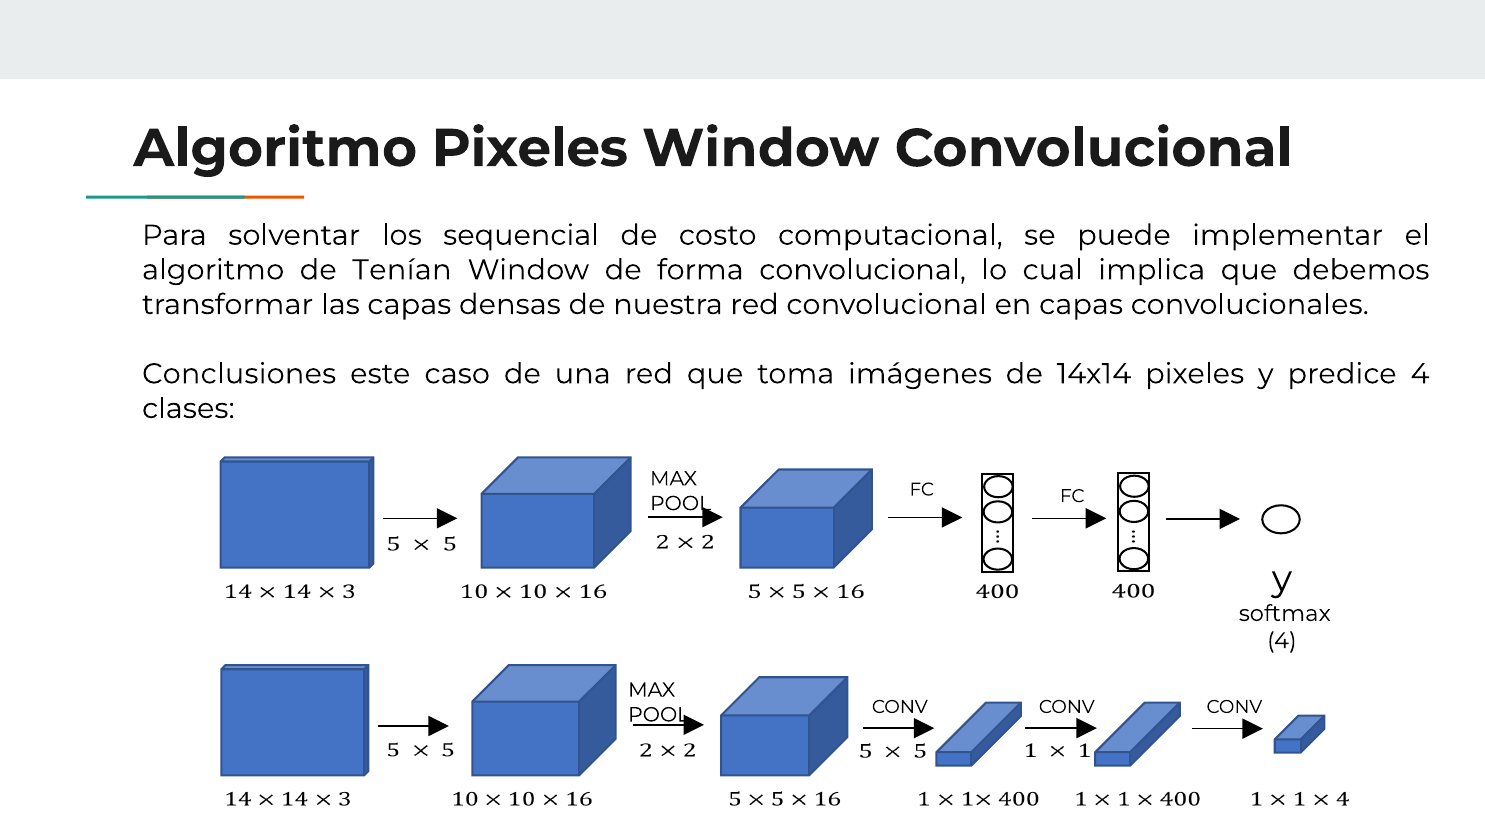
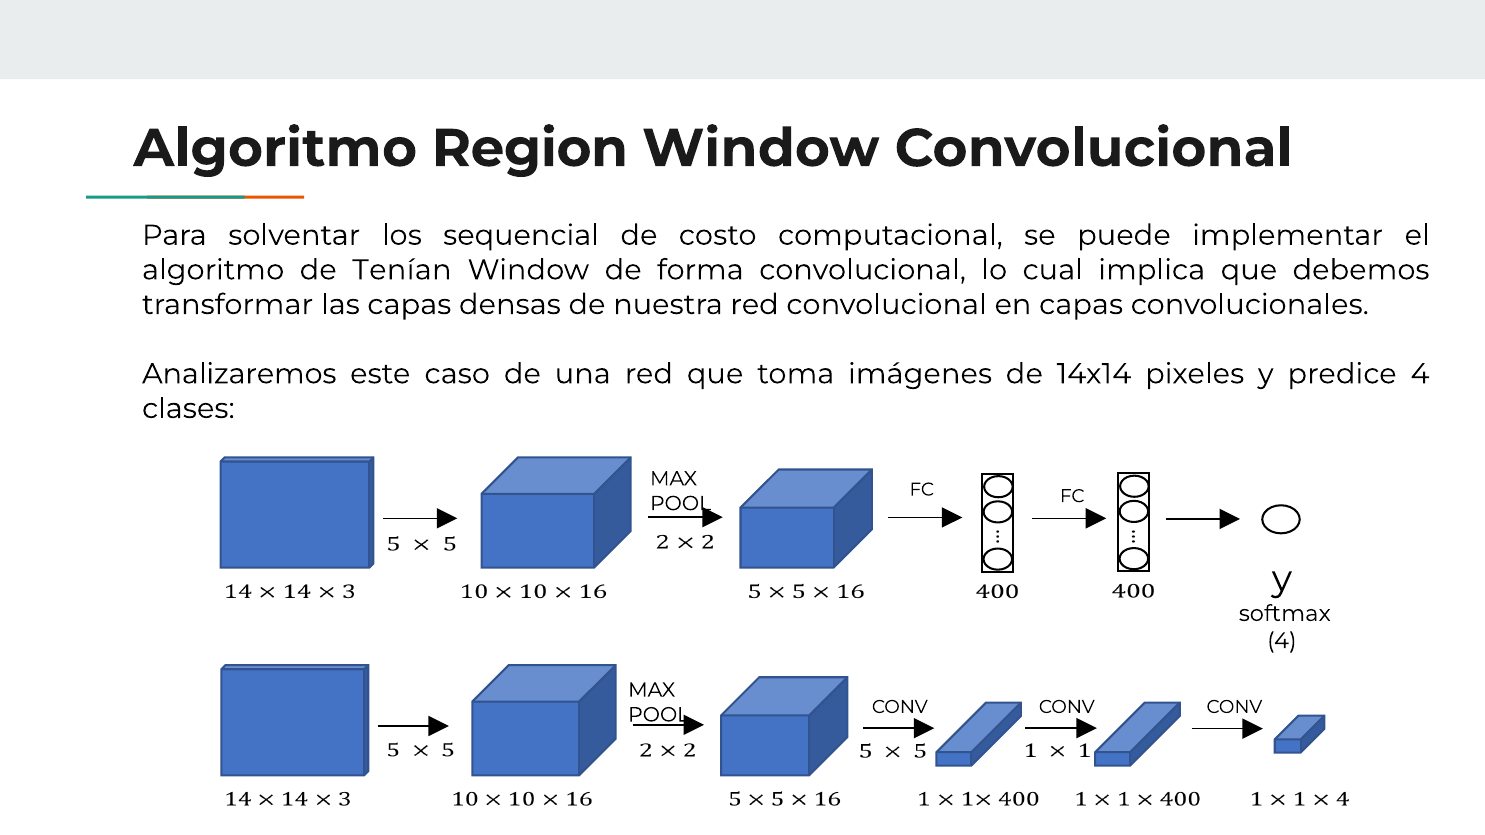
Algoritmo Pixeles: Pixeles -> Region
Conclusiones: Conclusiones -> Analizaremos
